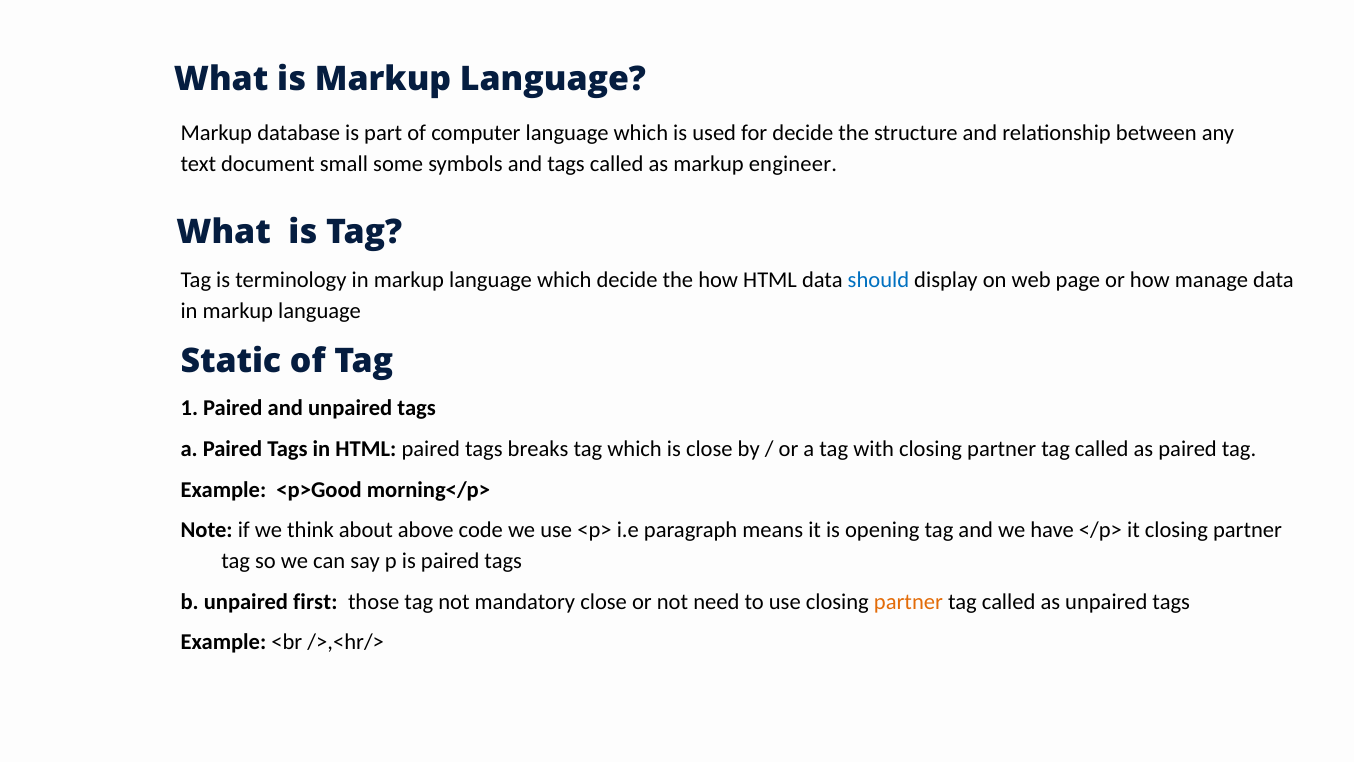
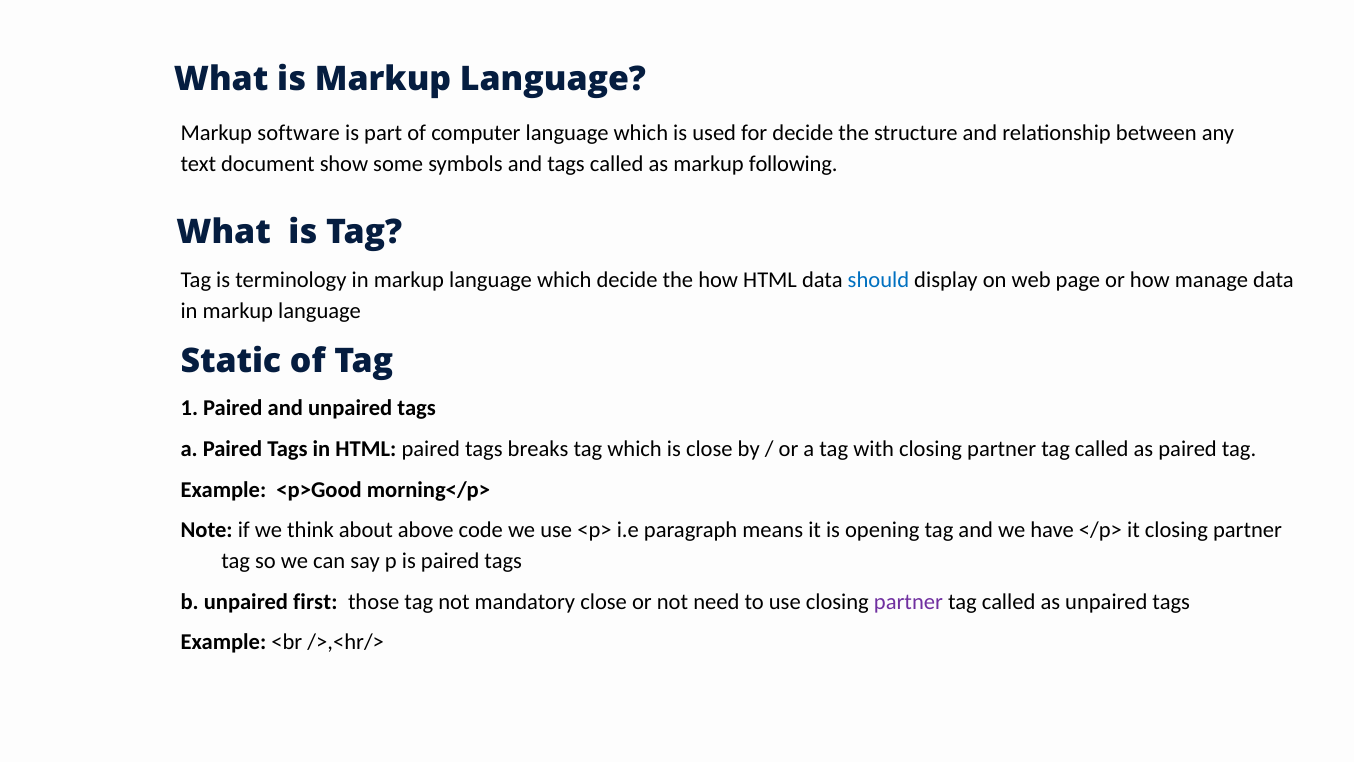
database: database -> software
small: small -> show
engineer: engineer -> following
partner at (908, 602) colour: orange -> purple
